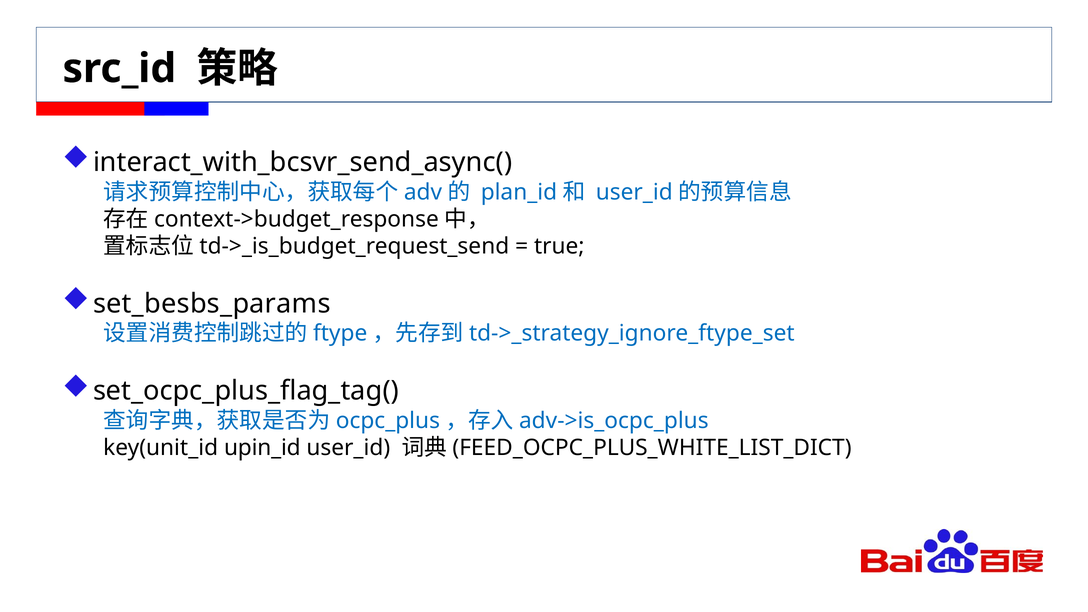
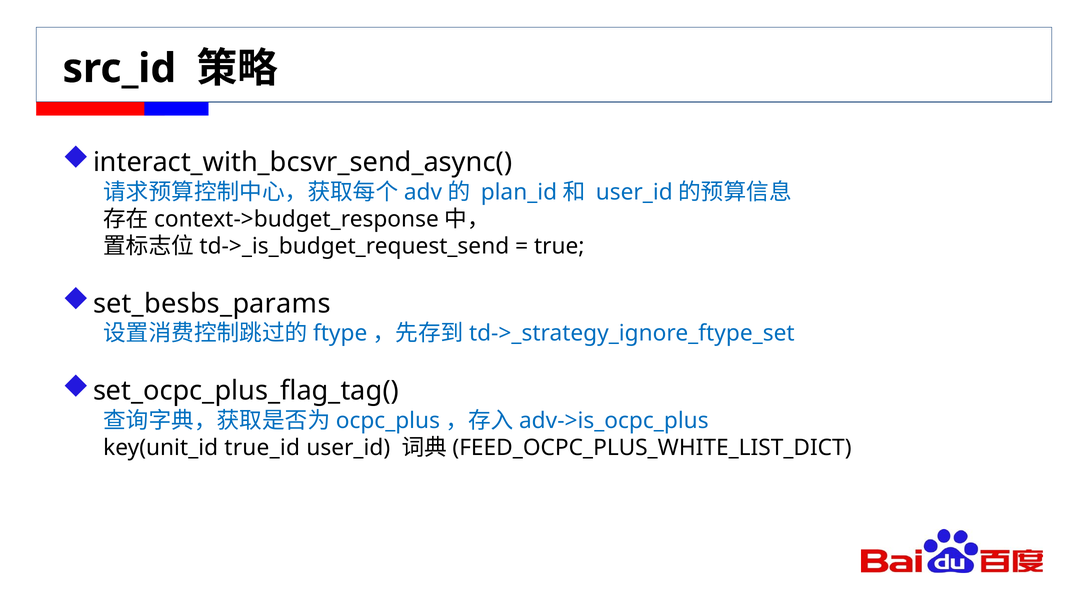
upin_id: upin_id -> true_id
